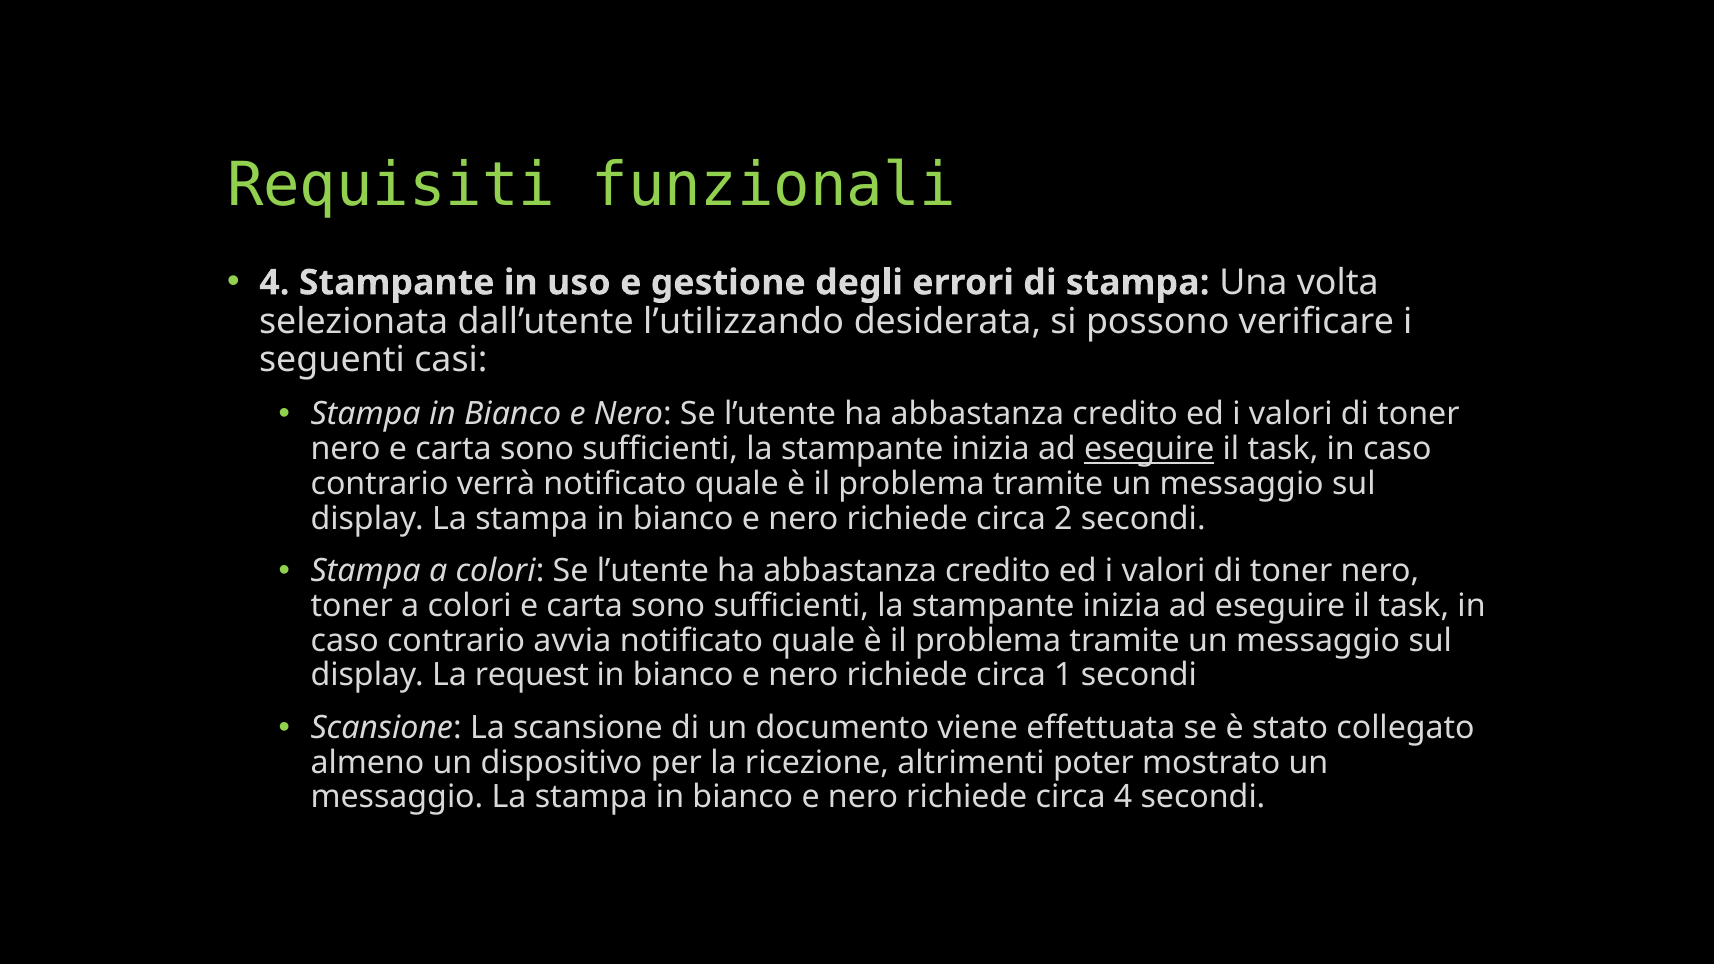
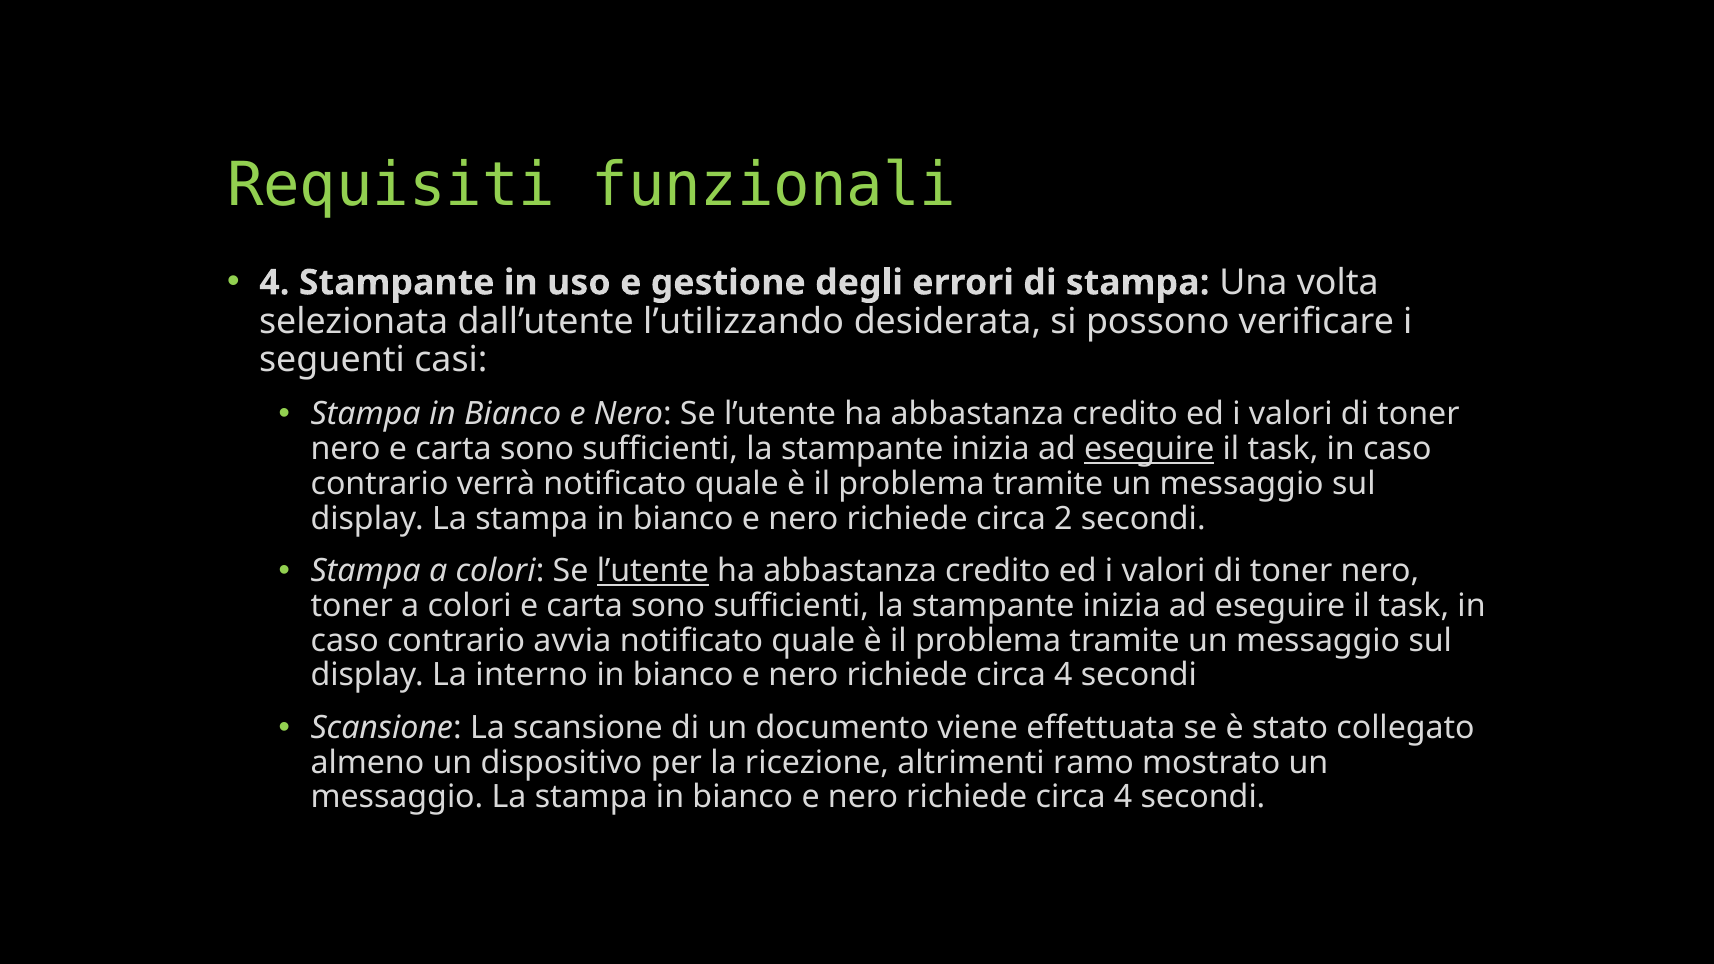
l’utente at (653, 571) underline: none -> present
request: request -> interno
1 at (1063, 675): 1 -> 4
poter: poter -> ramo
